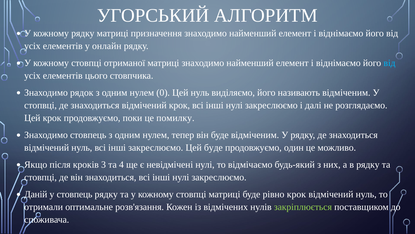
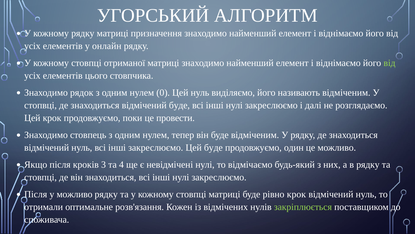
від at (390, 63) colour: light blue -> light green
відмічений крок: крок -> буде
помилку: помилку -> провести
Даній at (36, 194): Даній -> Після
у стовпець: стовпець -> можливо
